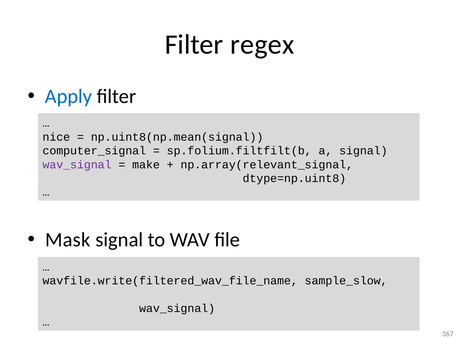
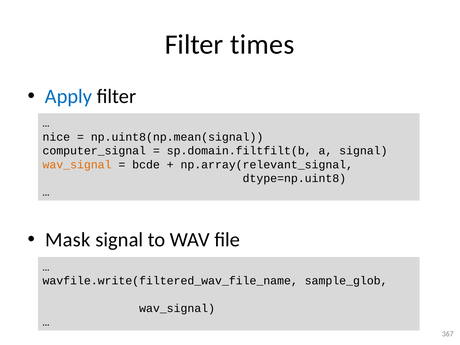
regex: regex -> times
sp.folium.filtfilt(b: sp.folium.filtfilt(b -> sp.domain.filtfilt(b
wav_signal at (77, 165) colour: purple -> orange
make: make -> bcde
sample_slow: sample_slow -> sample_glob
